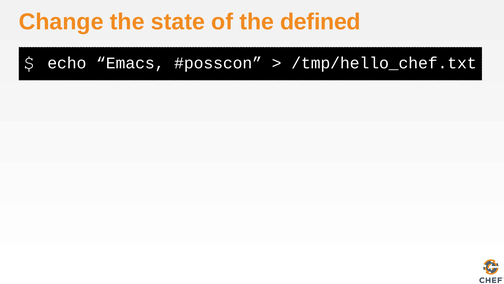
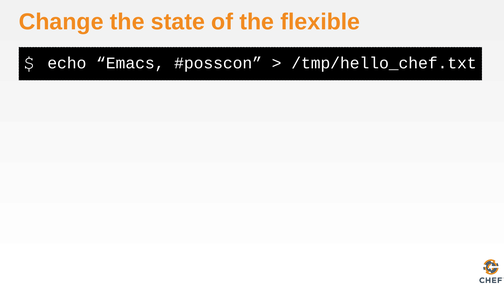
defined: defined -> flexible
